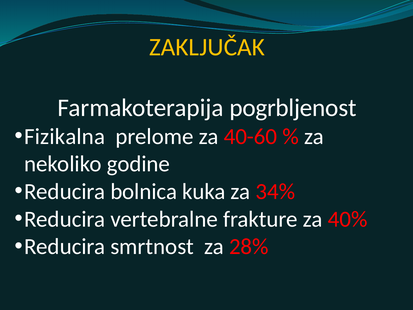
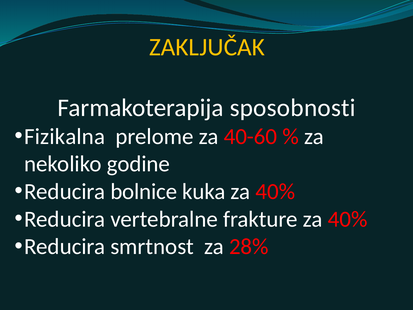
pogrbljenost: pogrbljenost -> sposobnosti
bolnica: bolnica -> bolnice
kuka za 34%: 34% -> 40%
